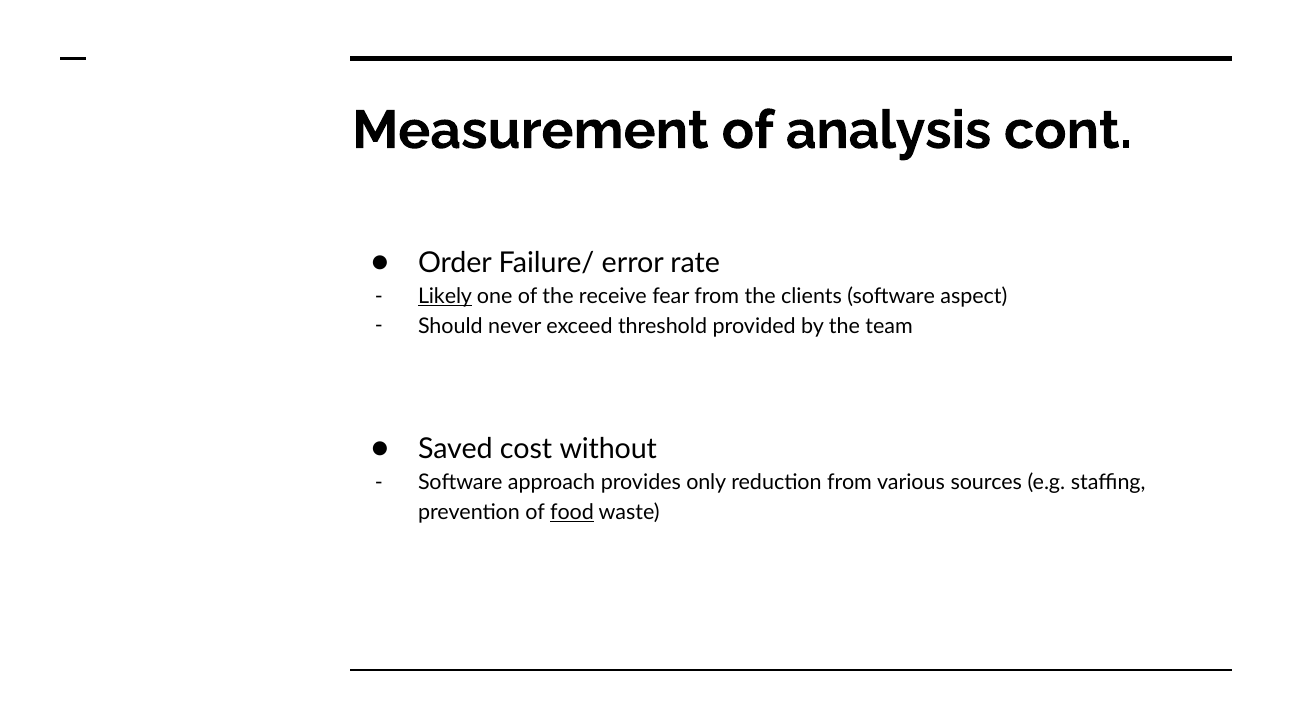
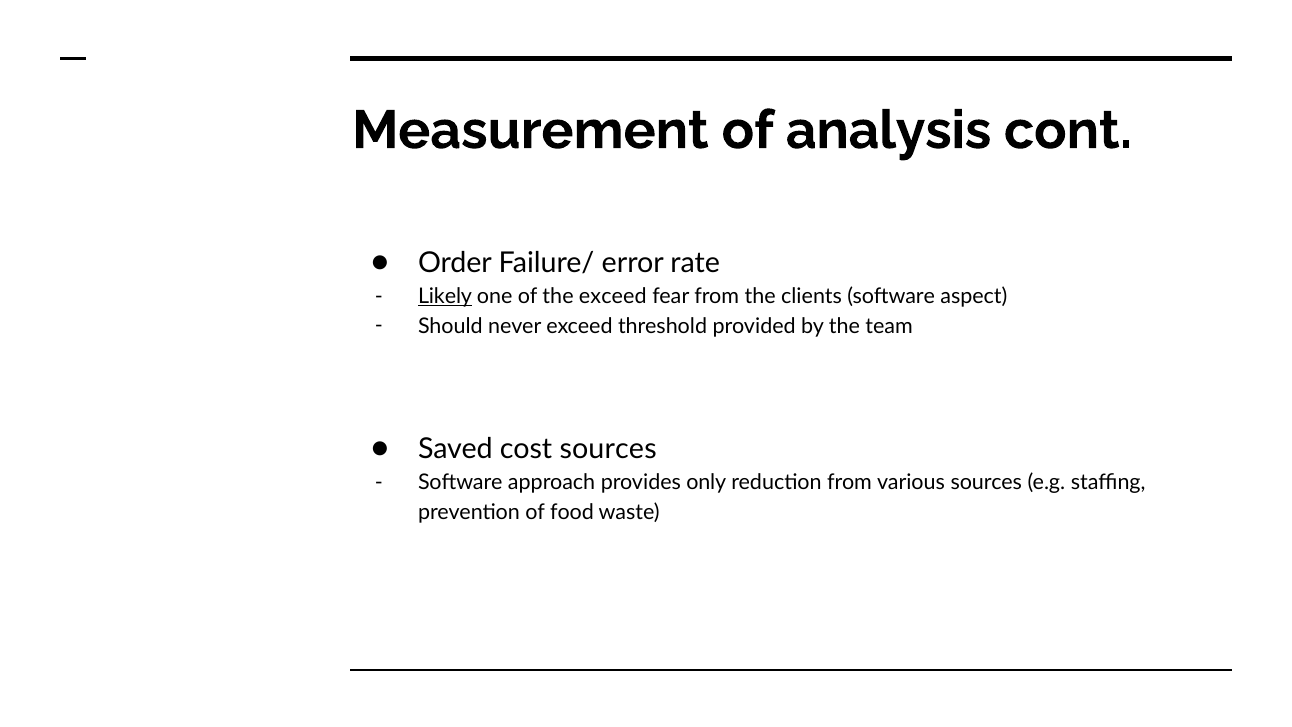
the receive: receive -> exceed
cost without: without -> sources
food underline: present -> none
